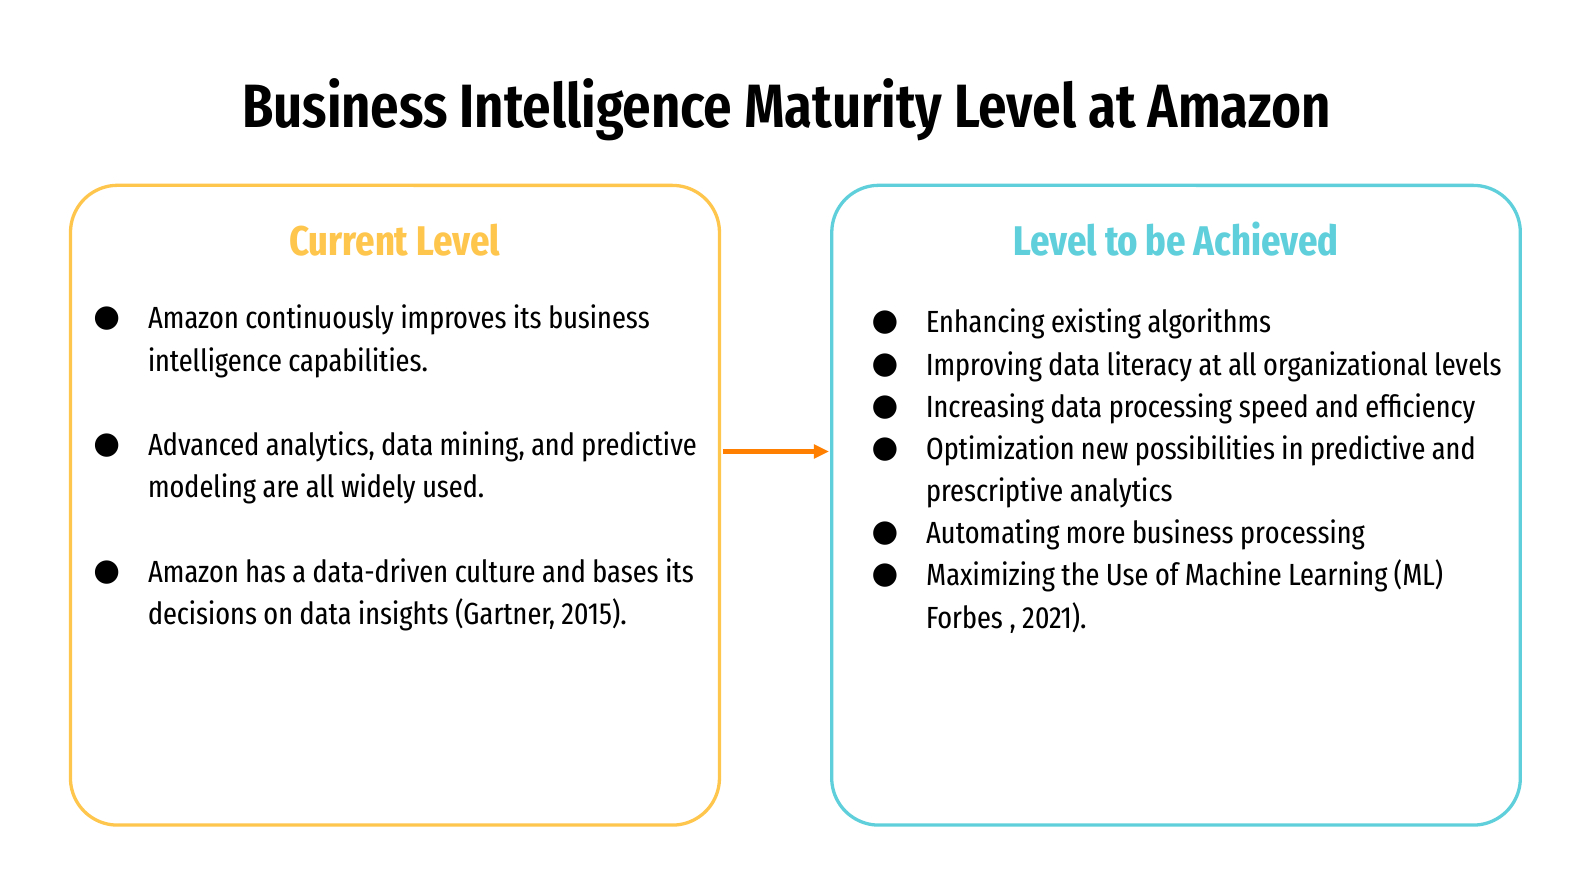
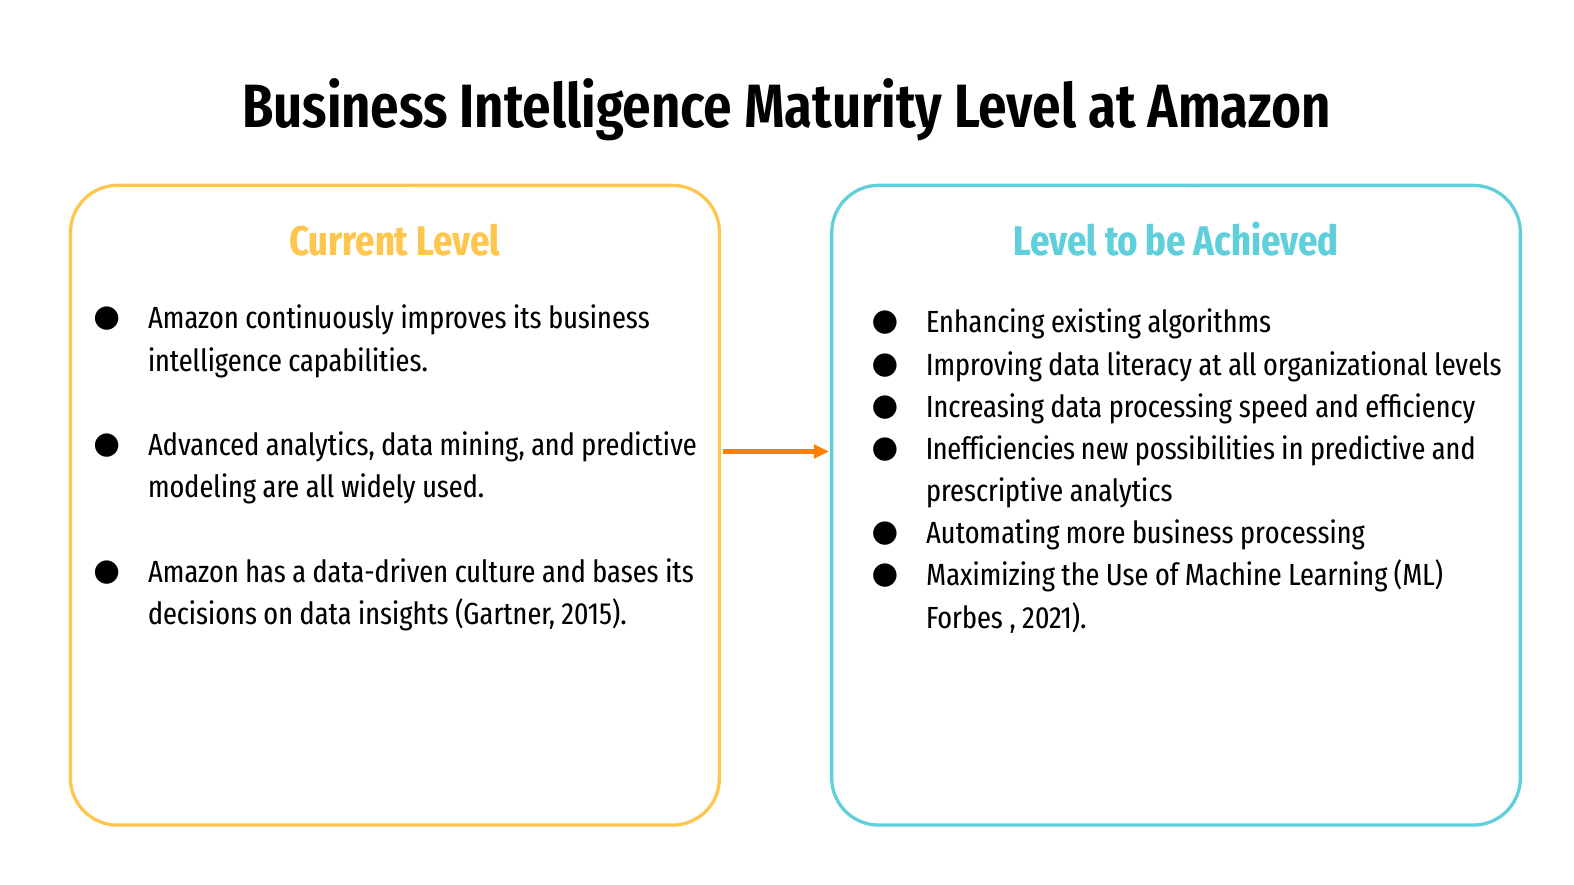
Optimization: Optimization -> Inefficiencies
